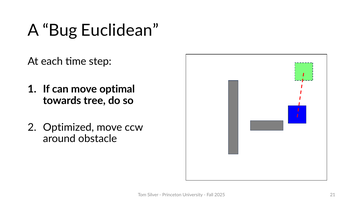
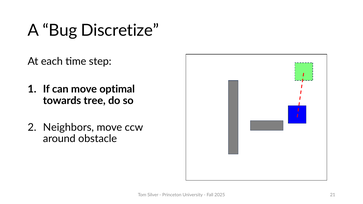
Euclidean: Euclidean -> Discretize
Optimized: Optimized -> Neighbors
